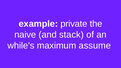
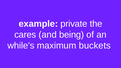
naive: naive -> cares
stack: stack -> being
assume: assume -> buckets
